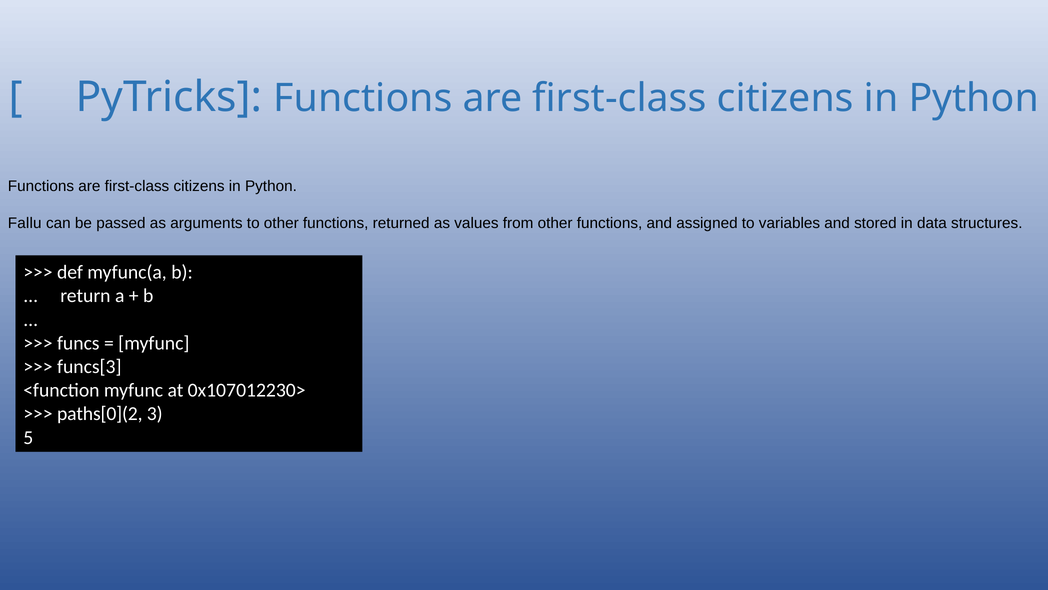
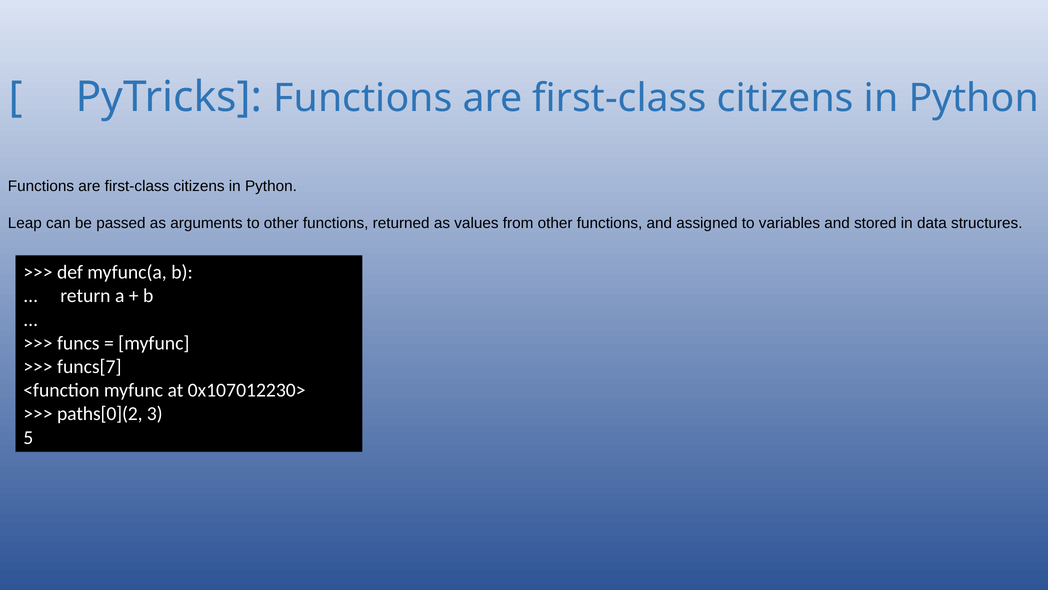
Fallu: Fallu -> Leap
funcs[3: funcs[3 -> funcs[7
